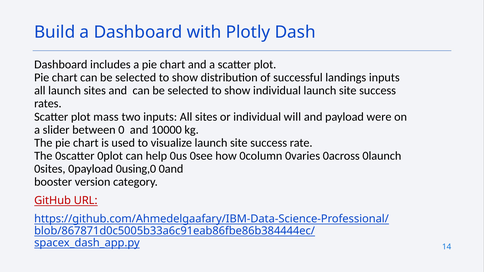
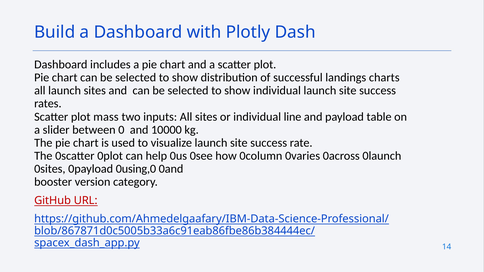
landings inputs: inputs -> charts
will: will -> line
were: were -> table
